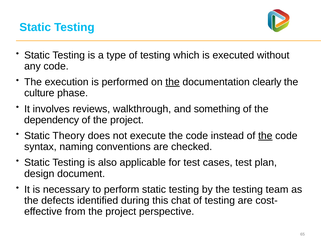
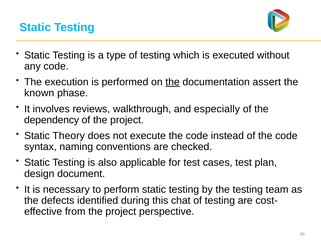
clearly: clearly -> assert
culture: culture -> known
something: something -> especially
the at (265, 136) underline: present -> none
